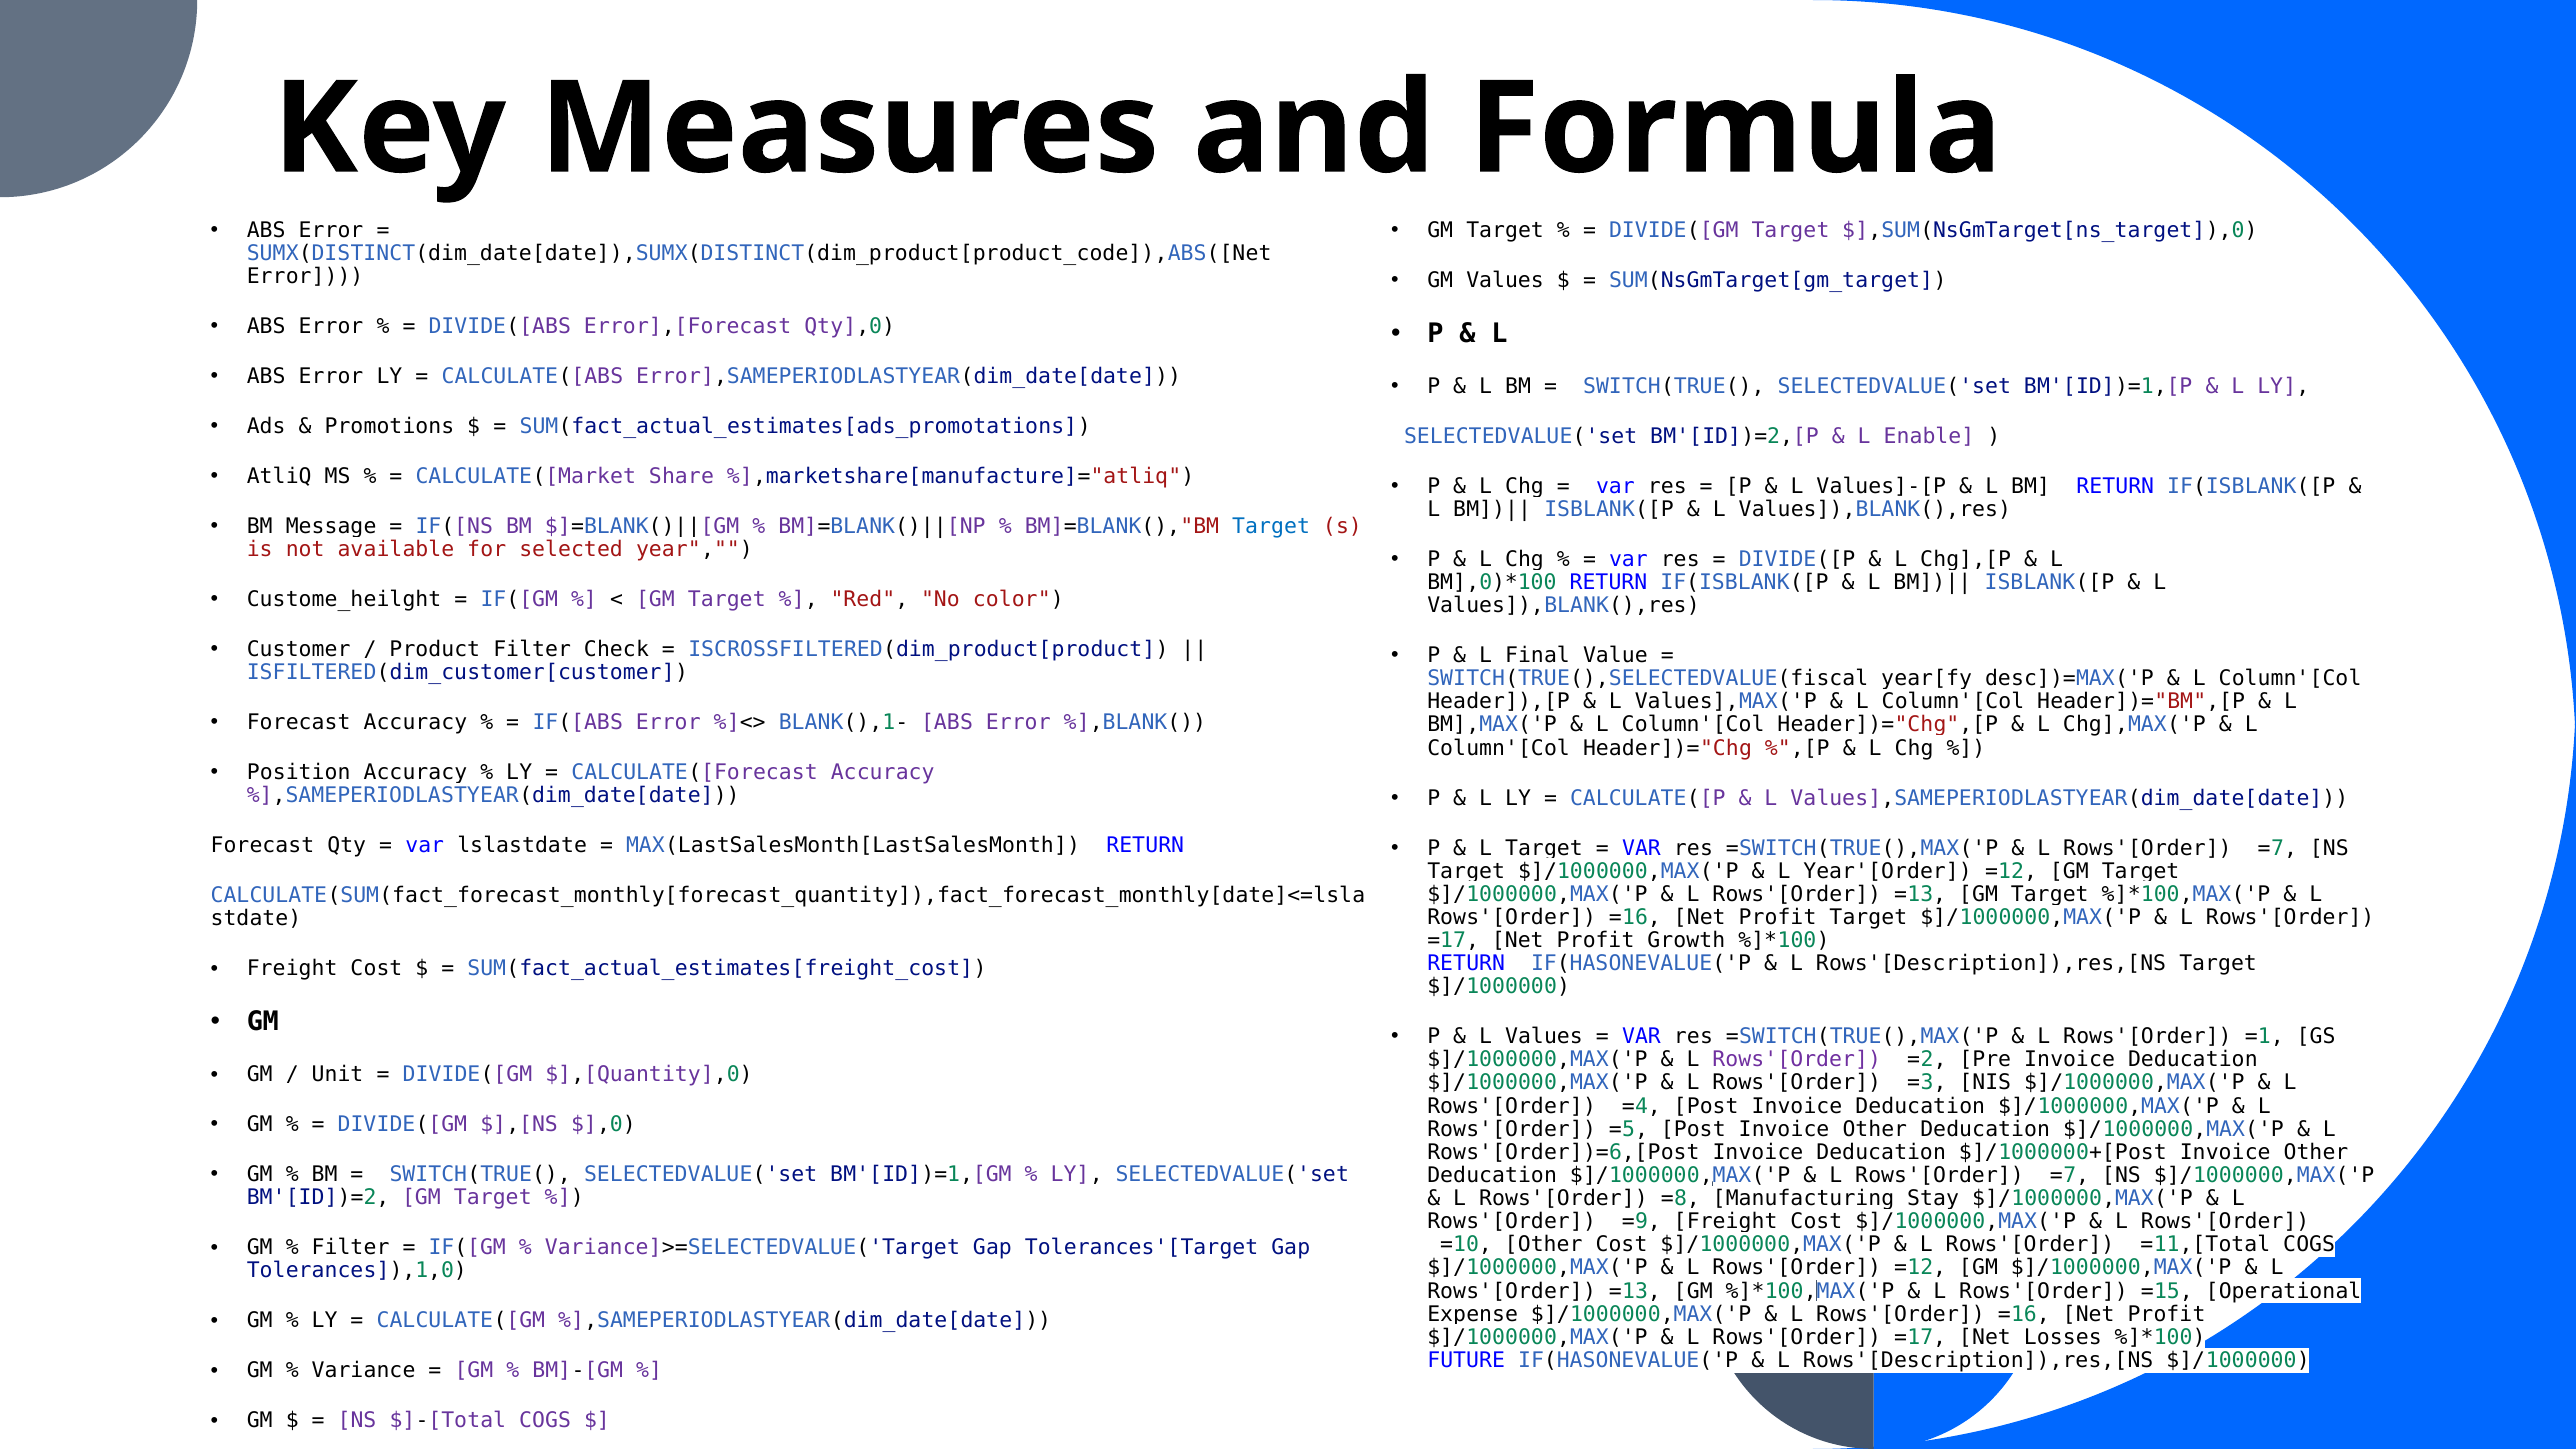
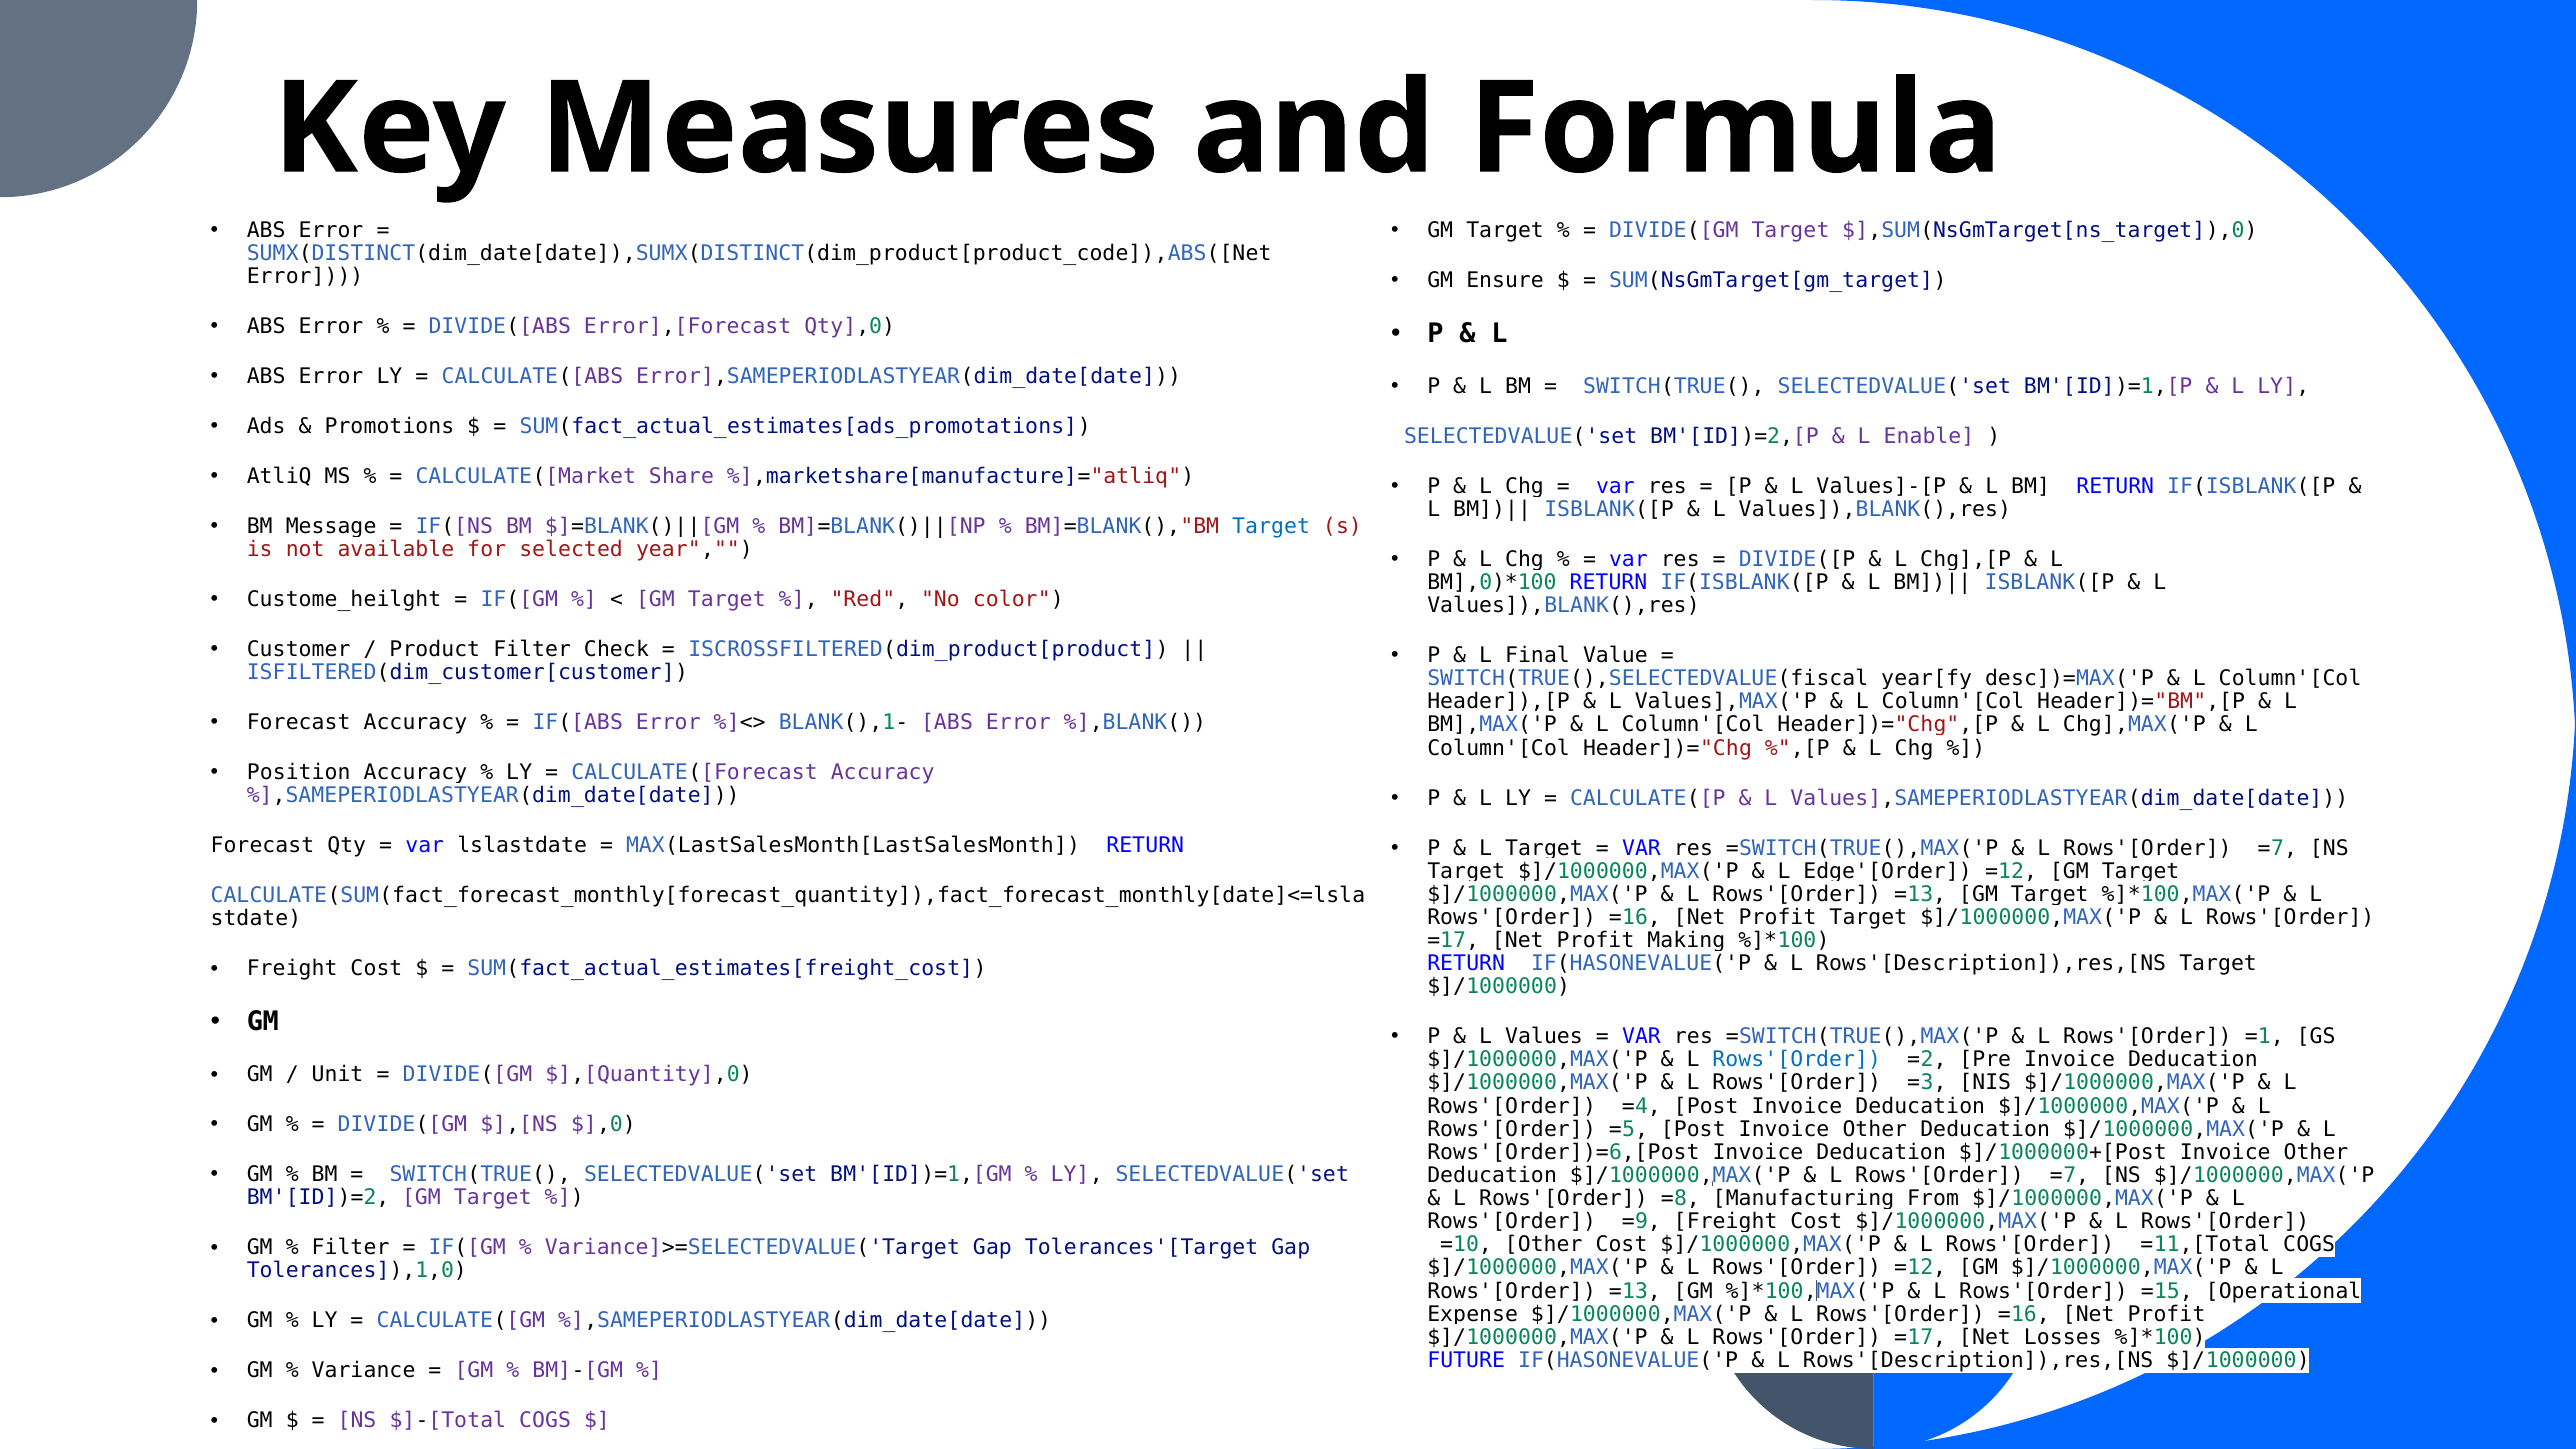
GM Values: Values -> Ensure
Year'[Order: Year'[Order -> Edge'[Order
Growth: Growth -> Making
Rows'[Order at (1797, 1060) colour: purple -> blue
Stay: Stay -> From
